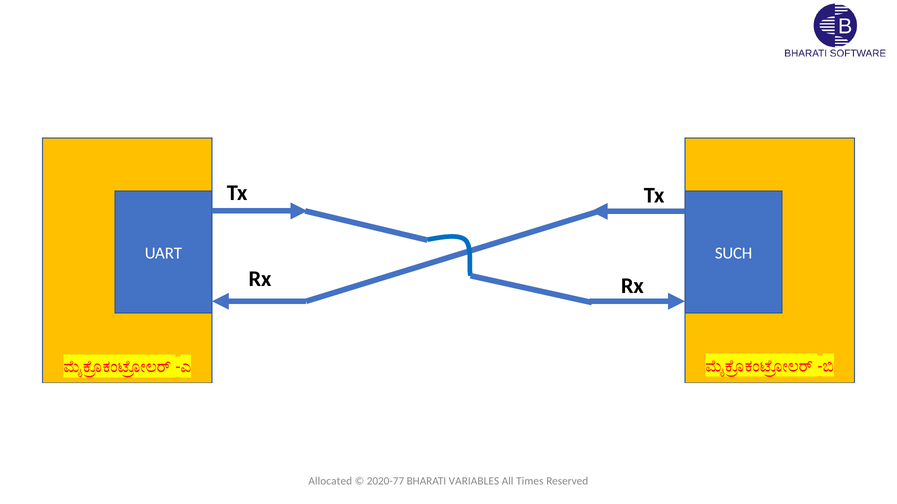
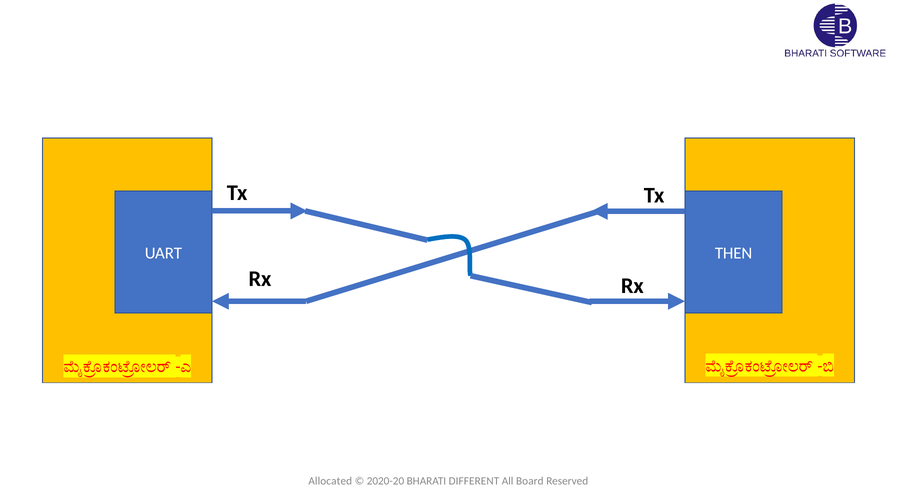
SUCH: SUCH -> THEN
2020-77: 2020-77 -> 2020-20
VARIABLES: VARIABLES -> DIFFERENT
Times: Times -> Board
